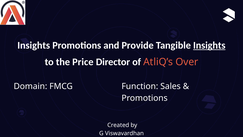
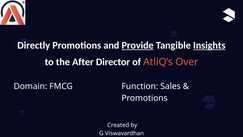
Insights at (34, 45): Insights -> Directly
Provide underline: none -> present
Price: Price -> After
